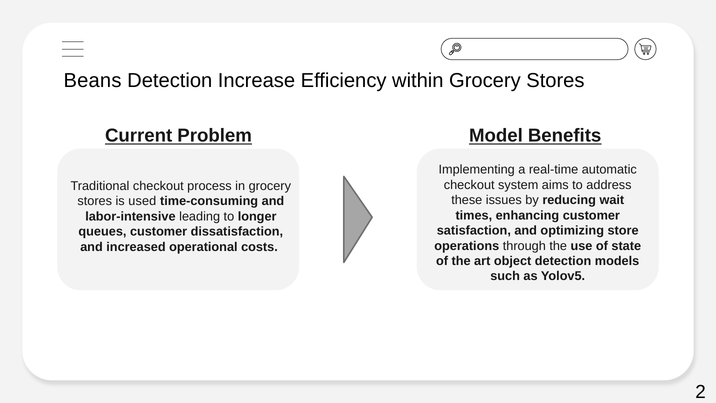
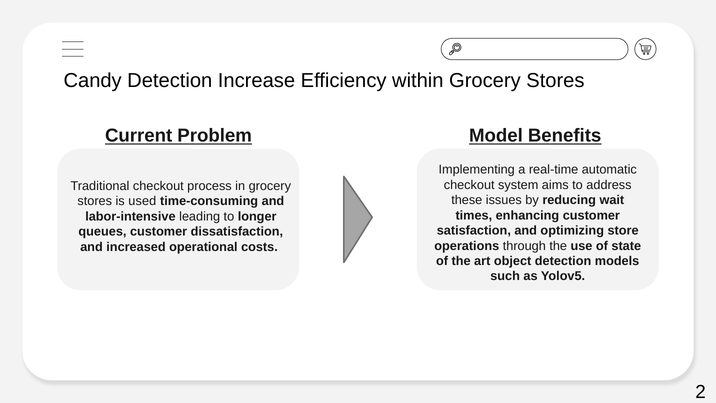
Beans: Beans -> Candy
